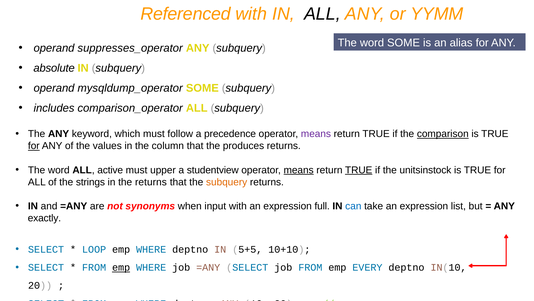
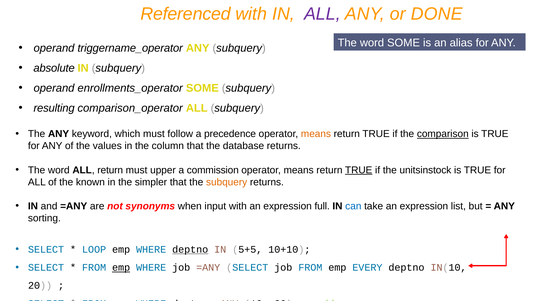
ALL at (322, 14) colour: black -> purple
YYMM: YYMM -> DONE
suppresses_operator: suppresses_operator -> triggername_operator
mysqldump_operator: mysqldump_operator -> enrollments_operator
includes: includes -> resulting
means at (316, 134) colour: purple -> orange
for at (34, 146) underline: present -> none
produces: produces -> database
ALL active: active -> return
studentview: studentview -> commission
means at (299, 170) underline: present -> none
strings: strings -> known
the returns: returns -> simpler
exactly: exactly -> sorting
deptno at (190, 249) underline: none -> present
